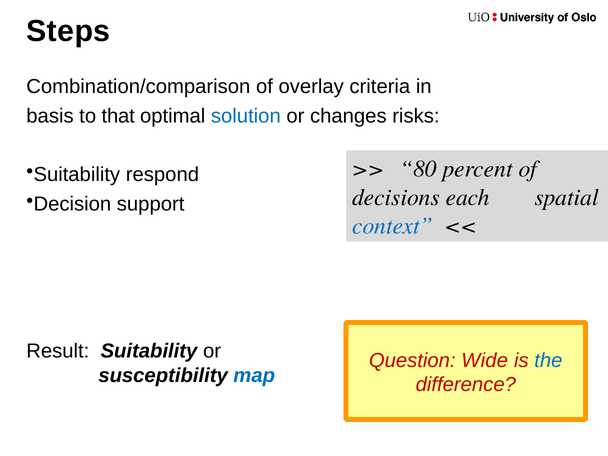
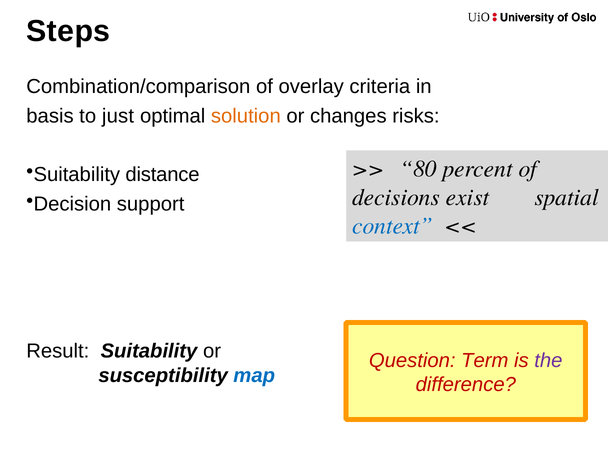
that: that -> just
solution colour: blue -> orange
respond: respond -> distance
each: each -> exist
Wide: Wide -> Term
the colour: blue -> purple
